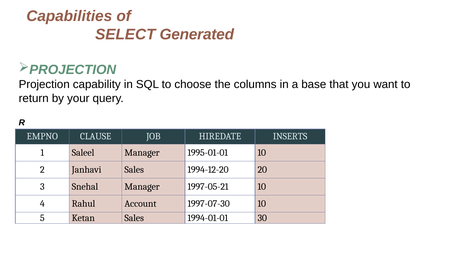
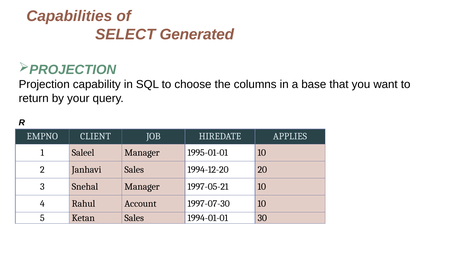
CLAUSE: CLAUSE -> CLIENT
INSERTS: INSERTS -> APPLIES
